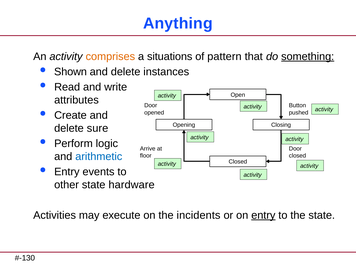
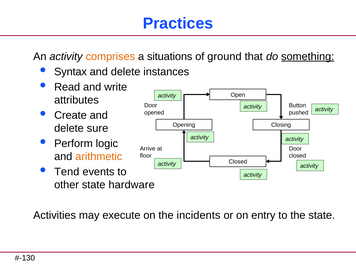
Anything: Anything -> Practices
pattern: pattern -> ground
Shown: Shown -> Syntax
arithmetic colour: blue -> orange
Entry at (67, 172): Entry -> Tend
entry at (263, 215) underline: present -> none
